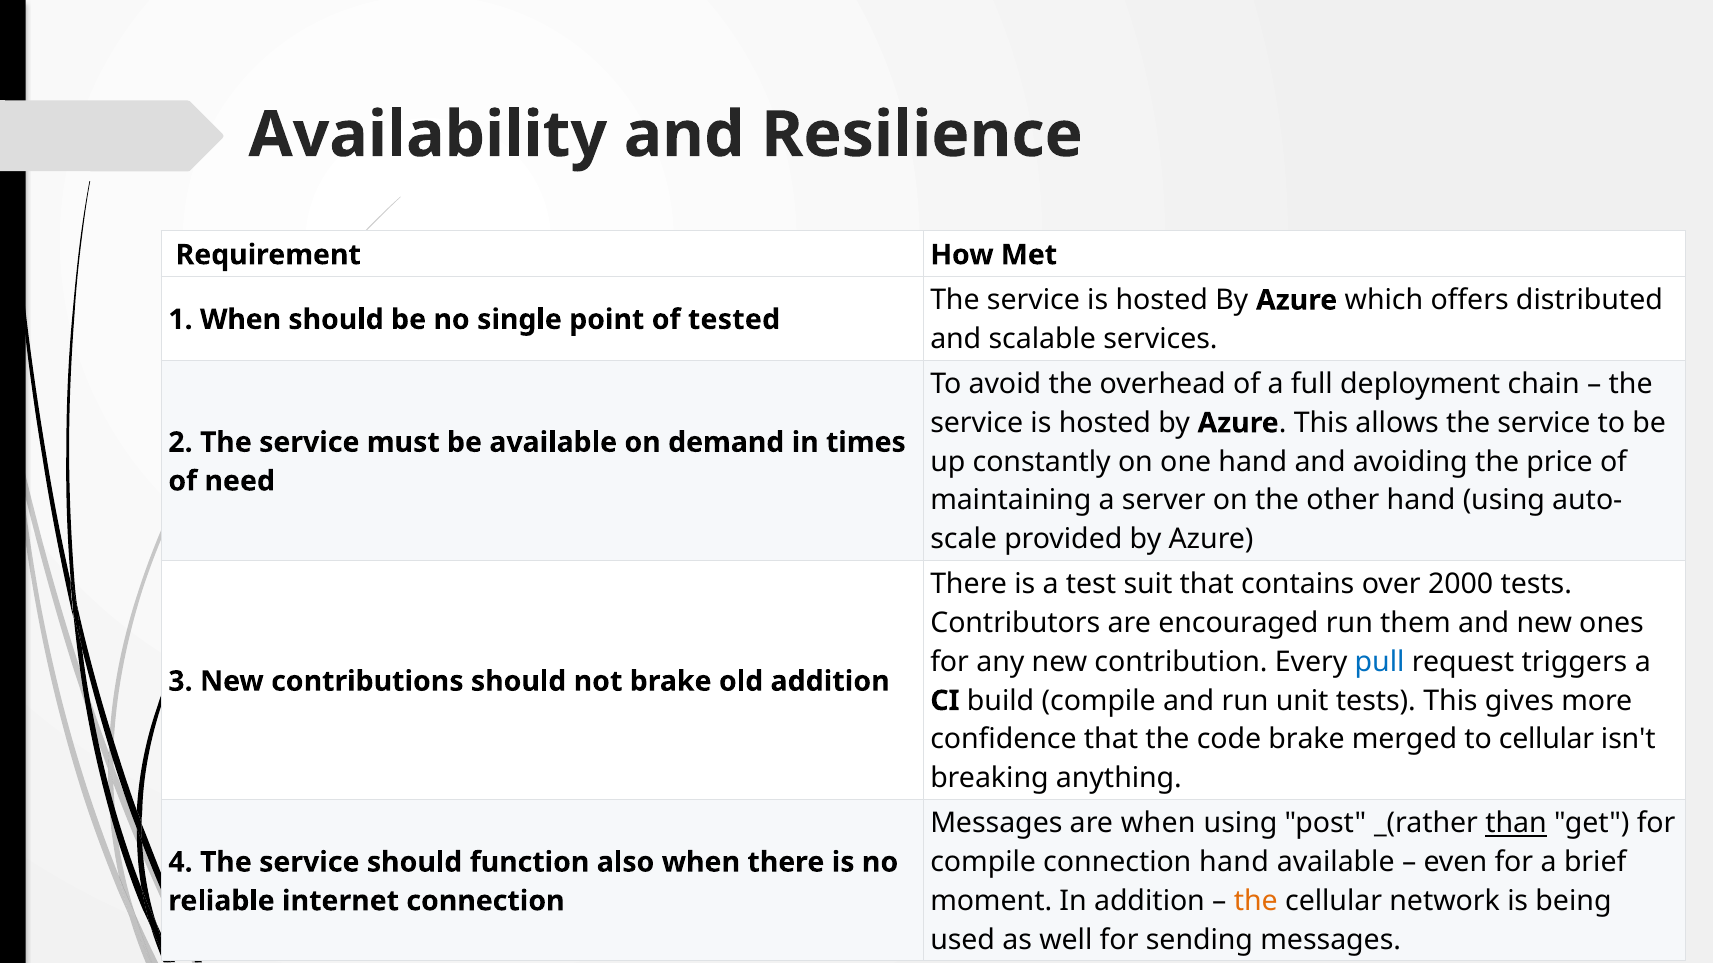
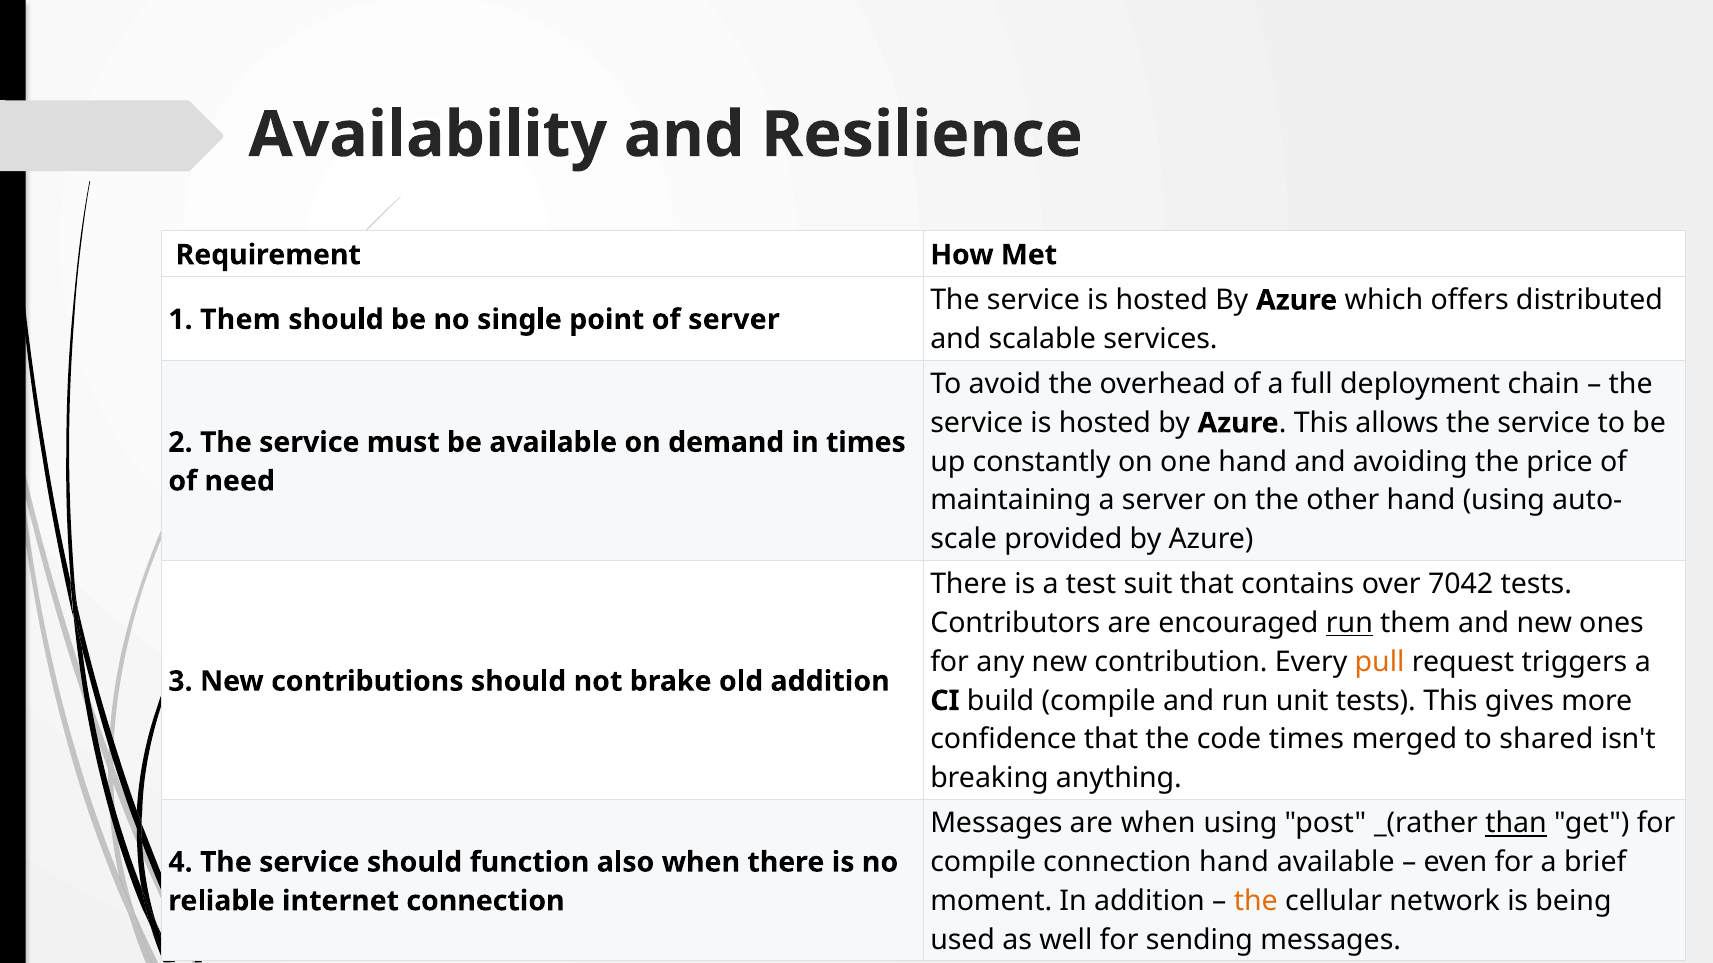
1 When: When -> Them
of tested: tested -> server
2000: 2000 -> 7042
run at (1349, 624) underline: none -> present
pull colour: blue -> orange
code brake: brake -> times
to cellular: cellular -> shared
